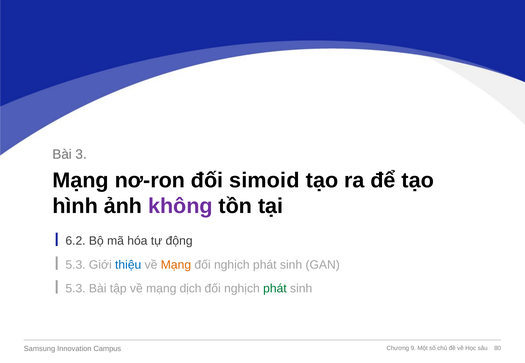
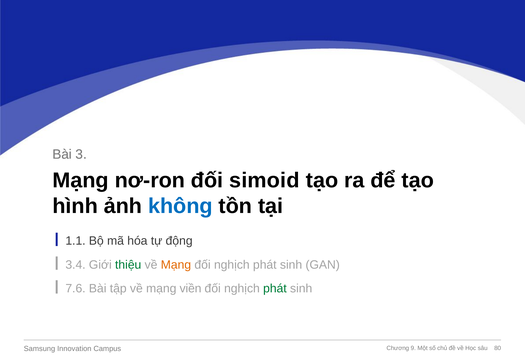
không colour: purple -> blue
6.2: 6.2 -> 1.1
5.3 at (76, 265): 5.3 -> 3.4
thiệu colour: blue -> green
5.3 at (76, 289): 5.3 -> 7.6
dịch: dịch -> viền
